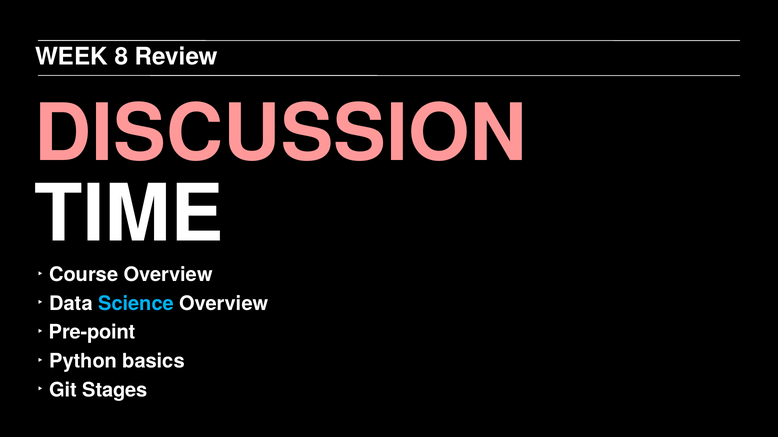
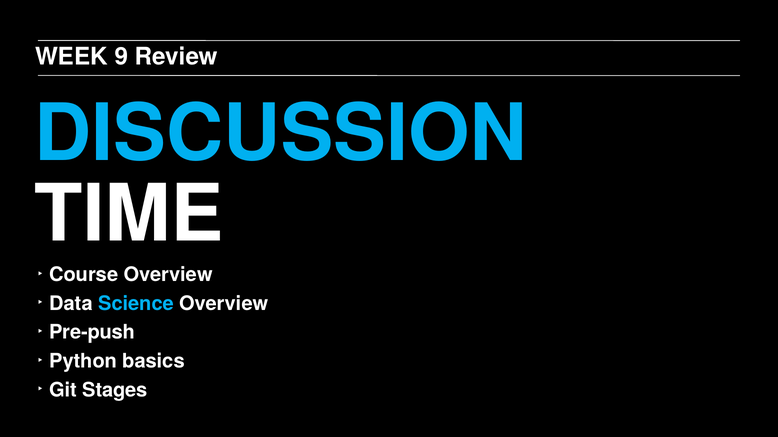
8: 8 -> 9
DISCUSSION colour: pink -> light blue
Pre-point: Pre-point -> Pre-push
